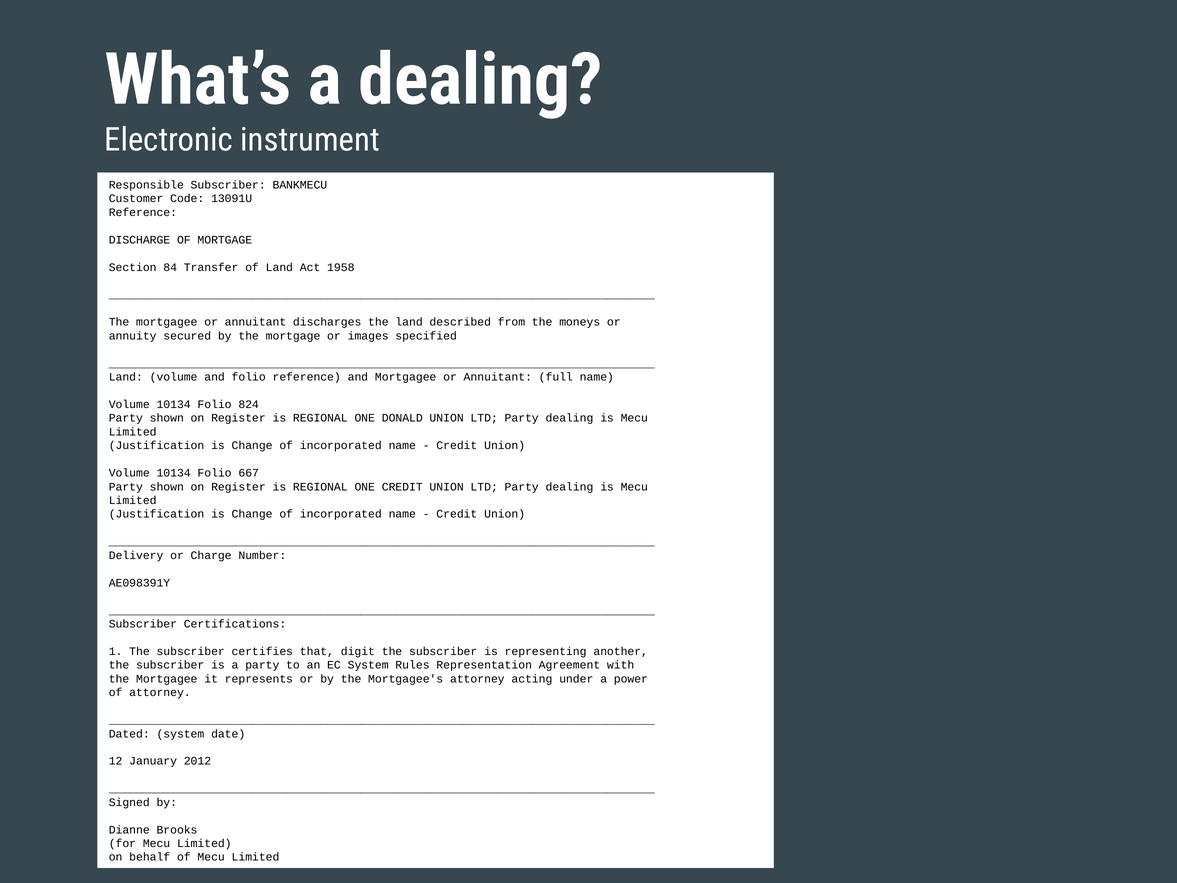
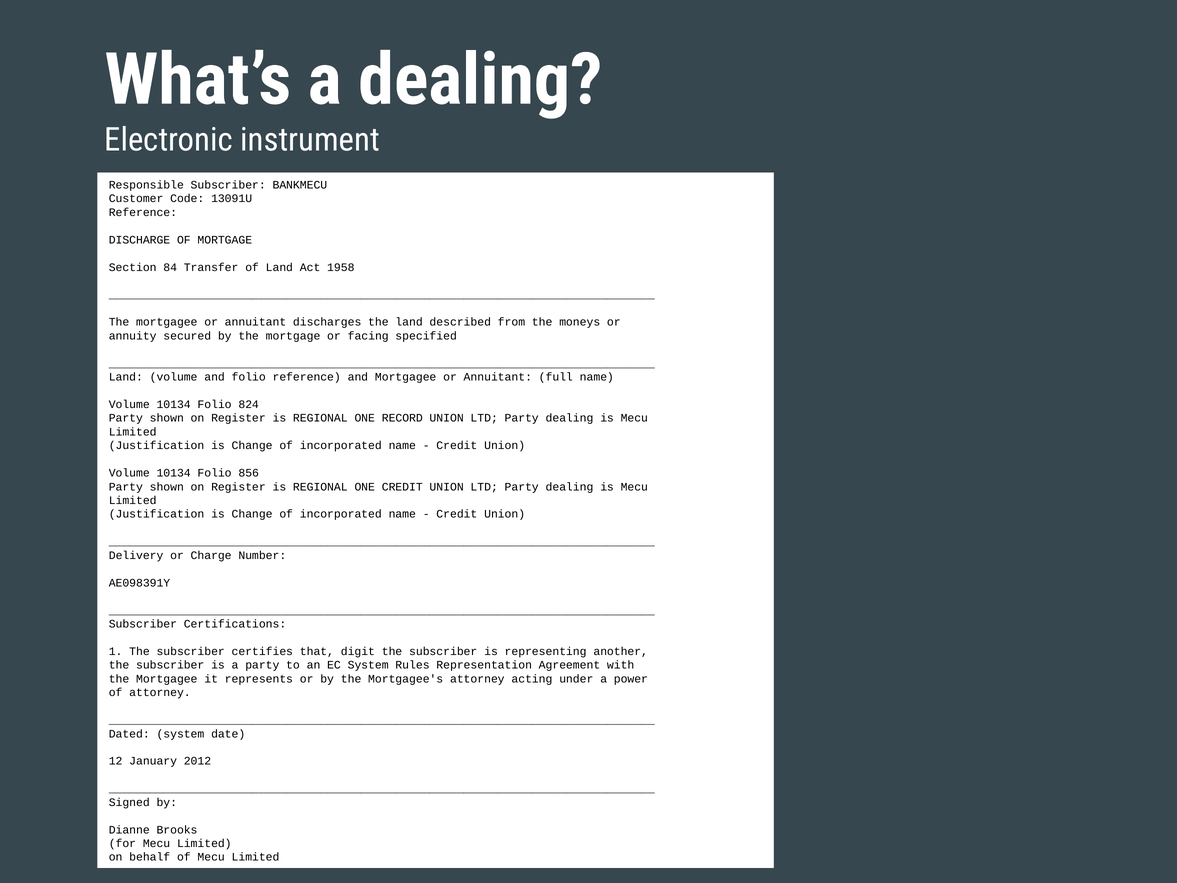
images: images -> facing
DONALD: DONALD -> RECORD
667: 667 -> 856
